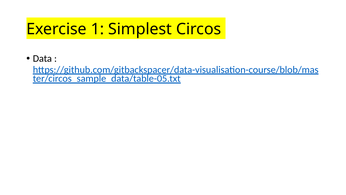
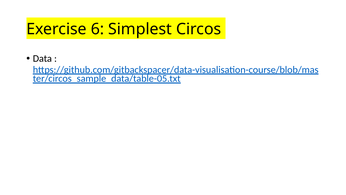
1: 1 -> 6
